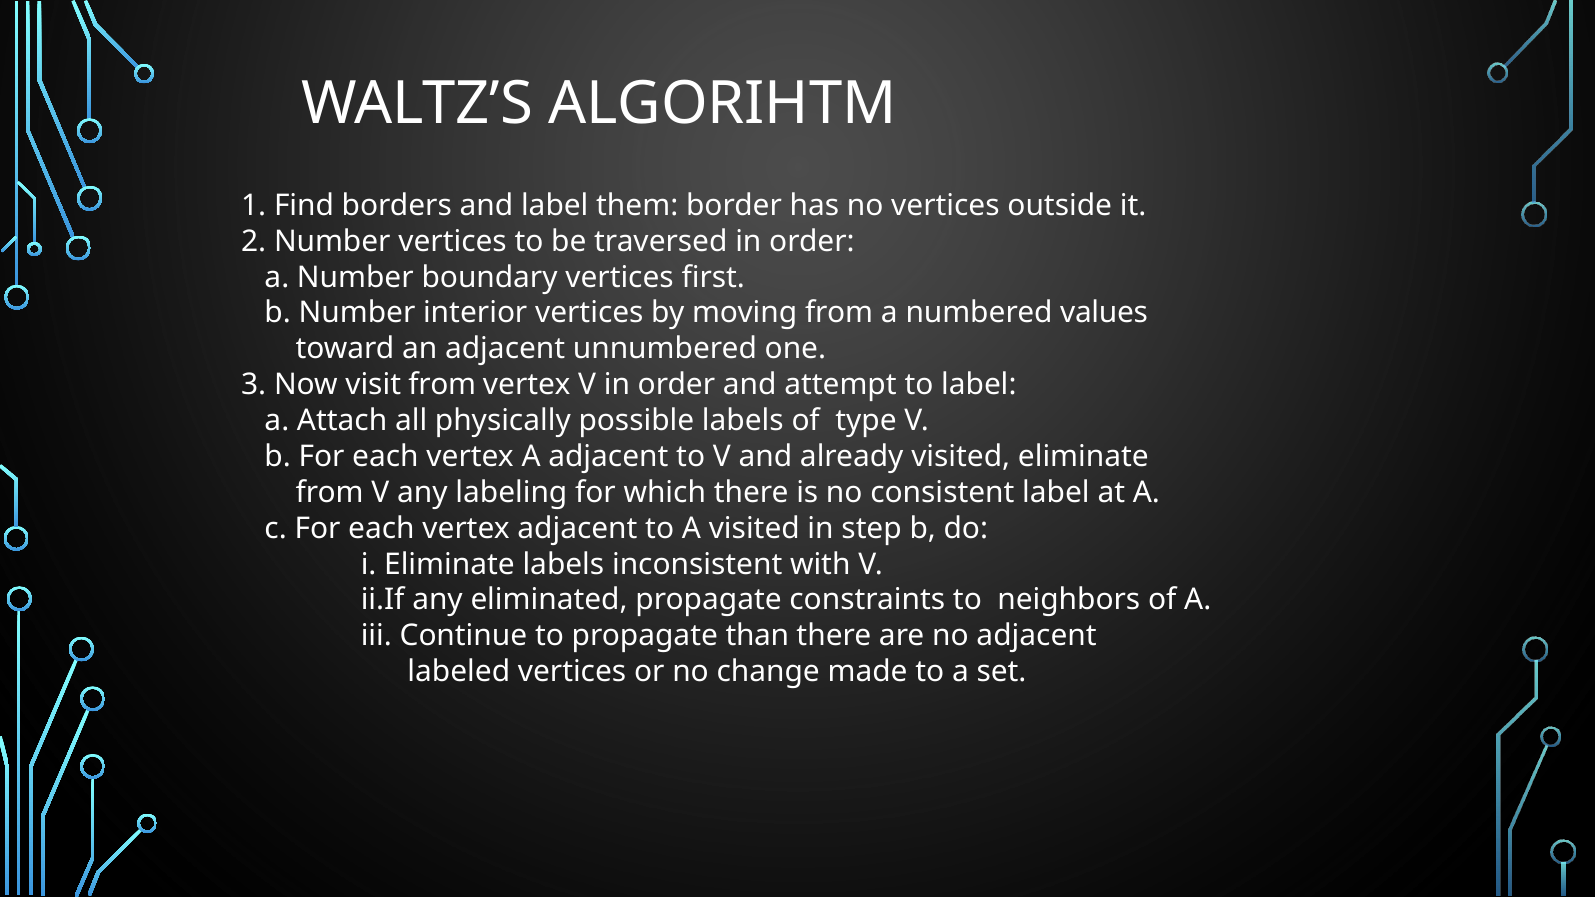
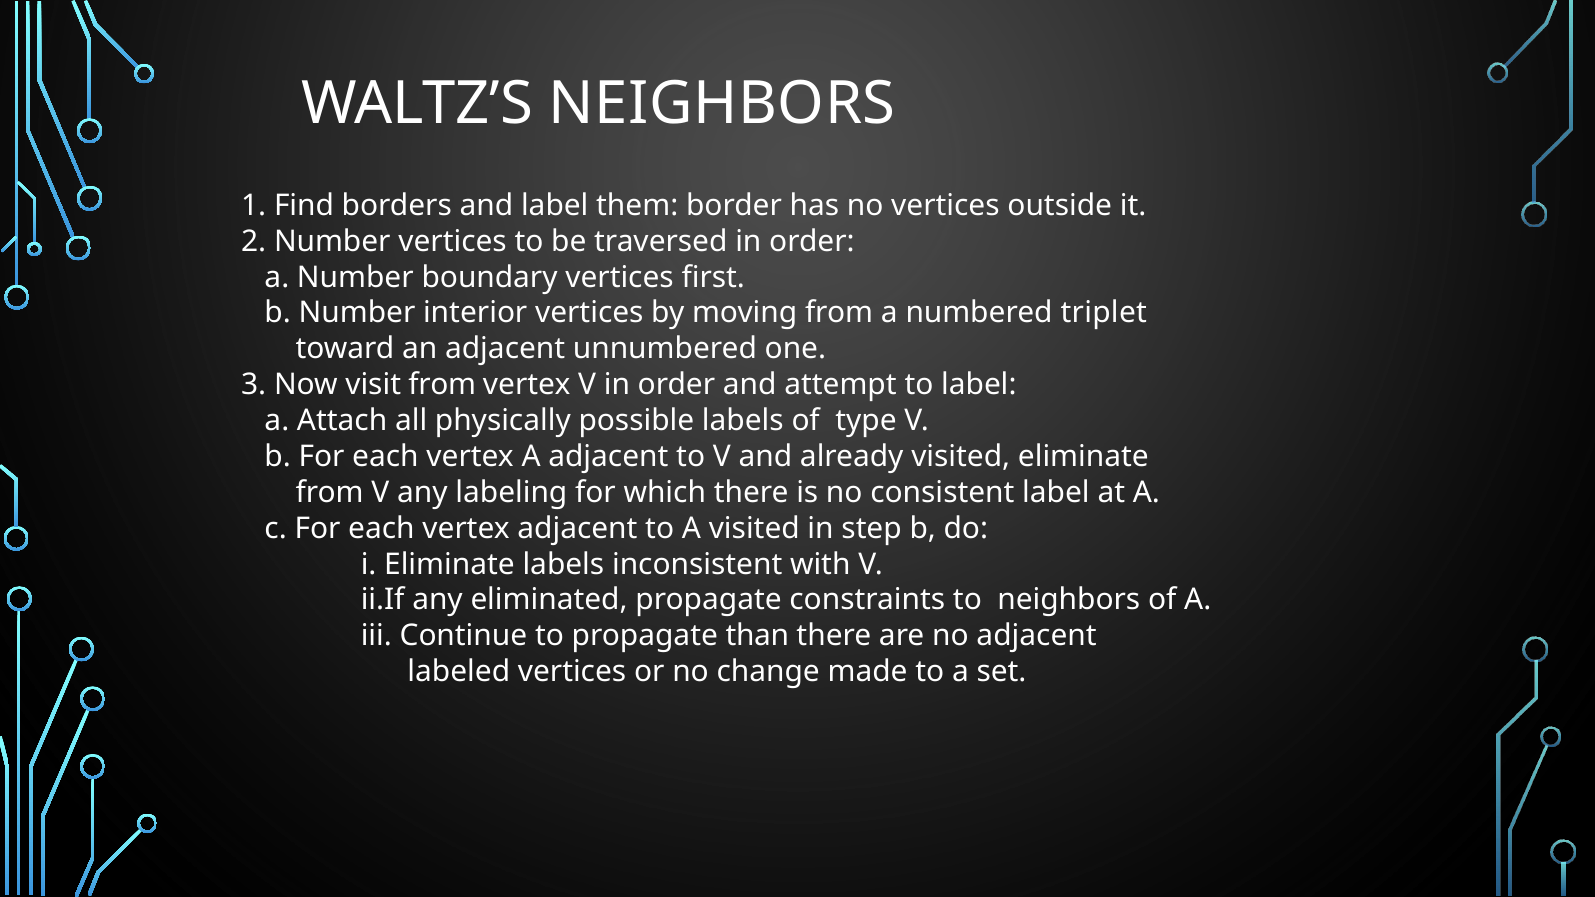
WALTZ’S ALGORIHTM: ALGORIHTM -> NEIGHBORS
values: values -> triplet
